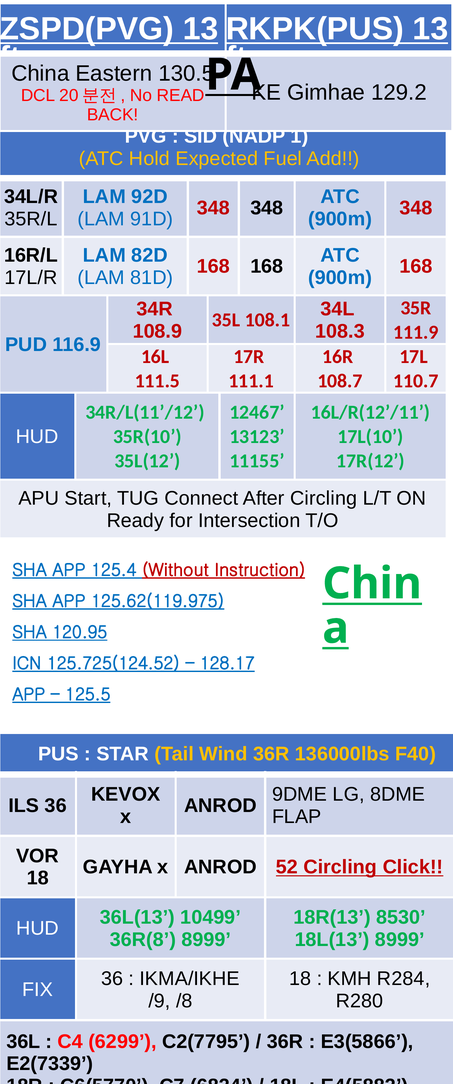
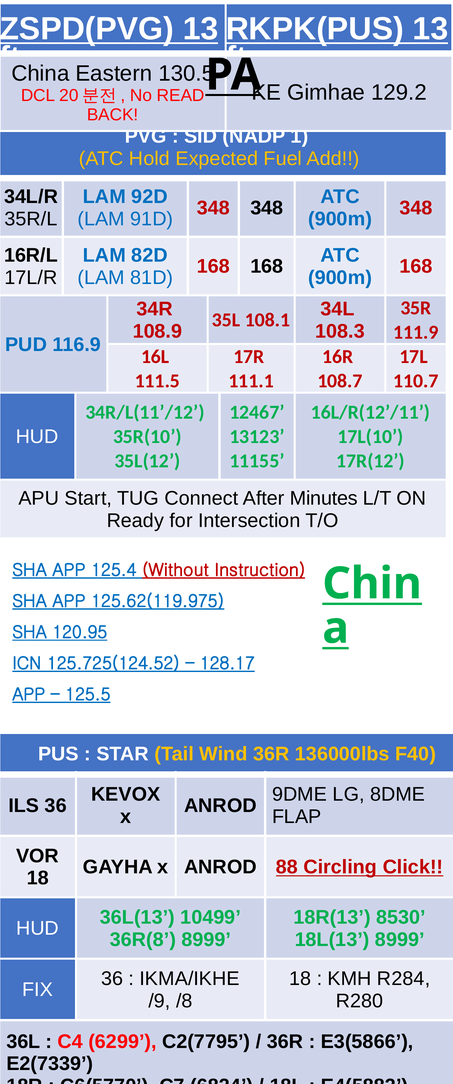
After Circling: Circling -> Minutes
52: 52 -> 88
